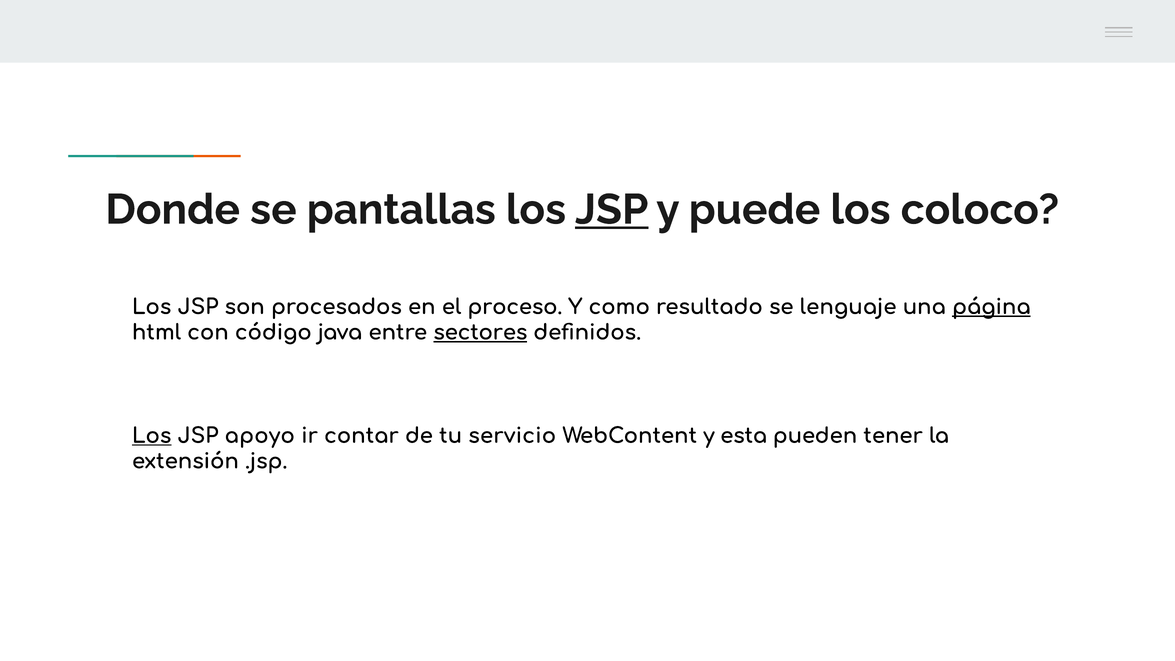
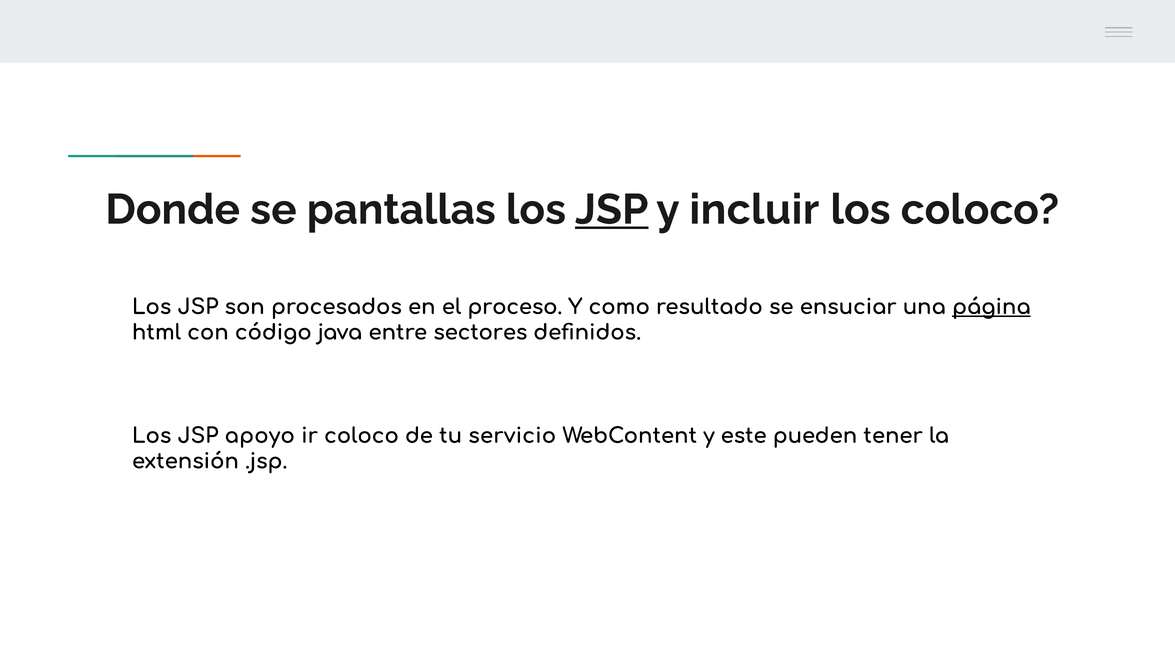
puede: puede -> incluir
lenguaje: lenguaje -> ensuciar
sectores underline: present -> none
Los at (152, 436) underline: present -> none
ir contar: contar -> coloco
esta: esta -> este
